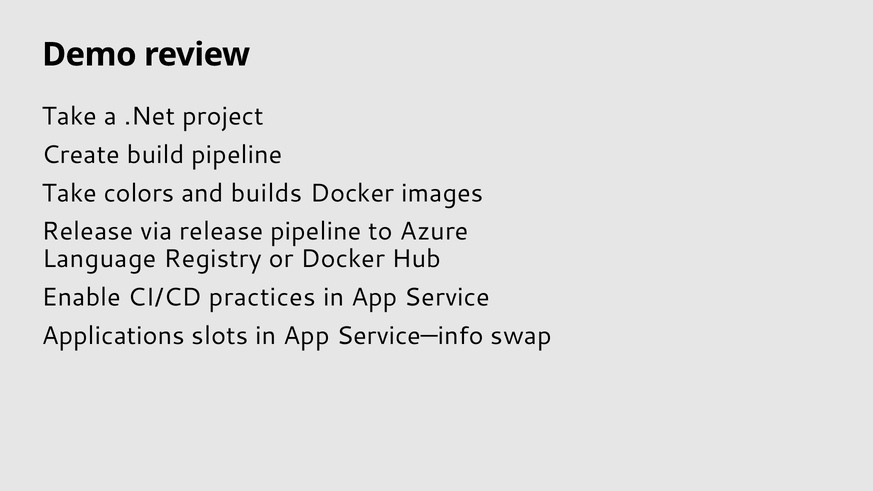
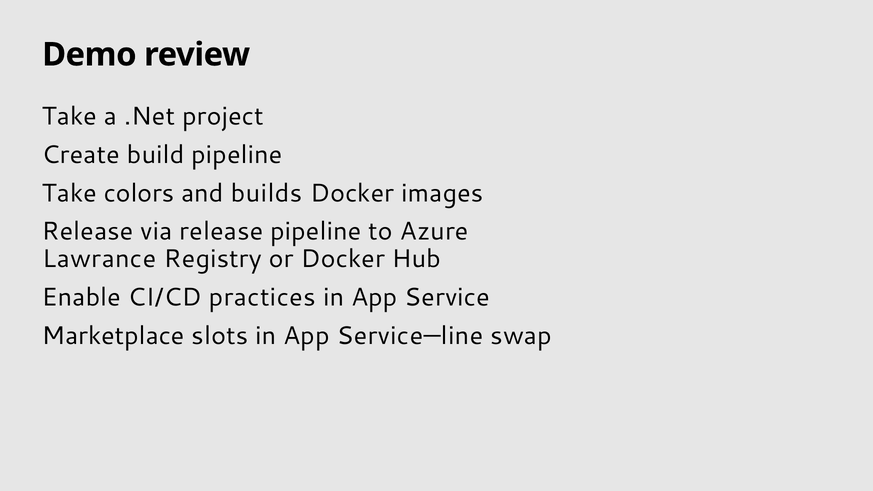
Language: Language -> Lawrance
Applications: Applications -> Marketplace
Service—info: Service—info -> Service—line
